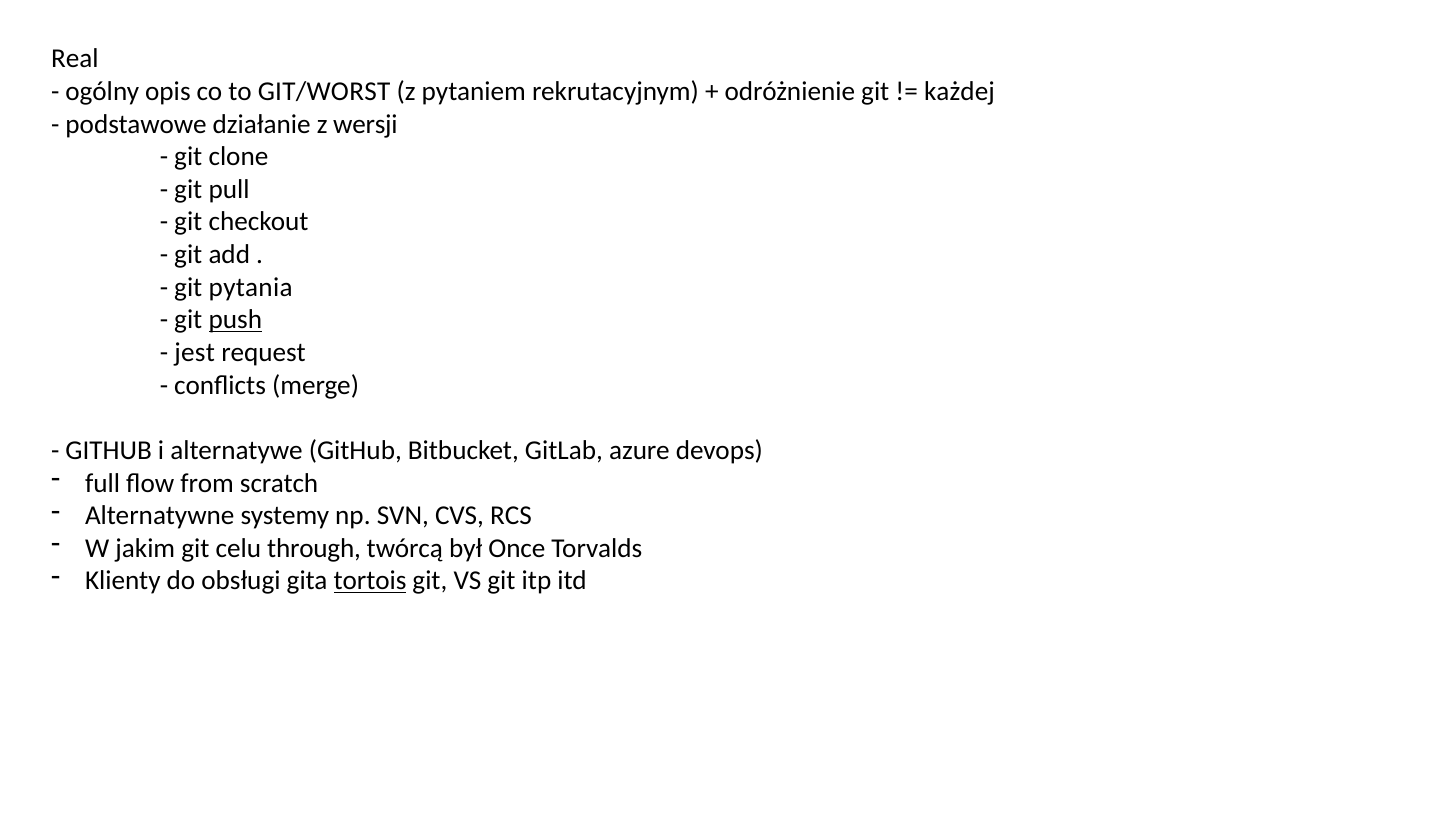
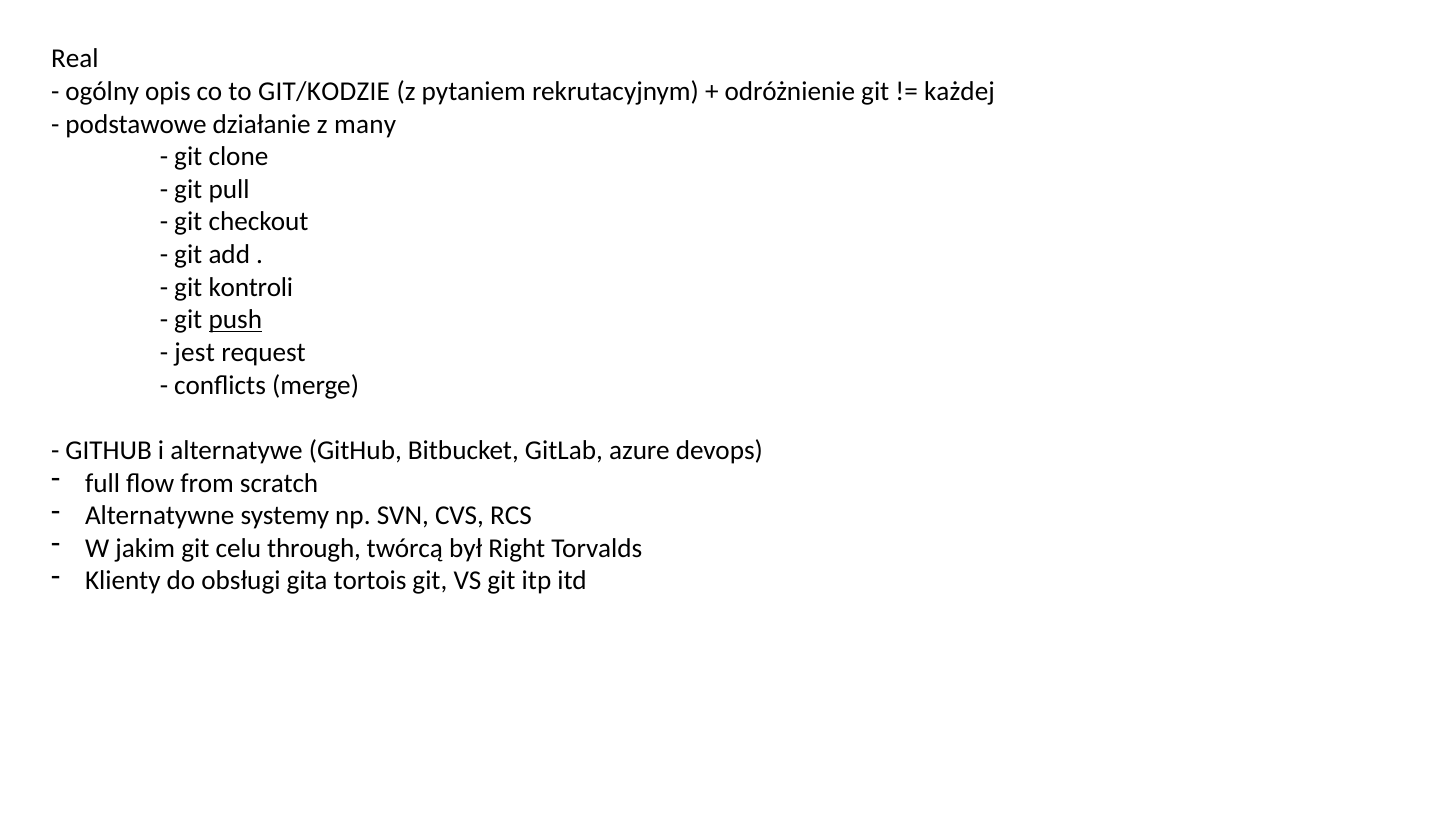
GIT/WORST: GIT/WORST -> GIT/KODZIE
wersji: wersji -> many
pytania: pytania -> kontroli
Once: Once -> Right
tortois underline: present -> none
